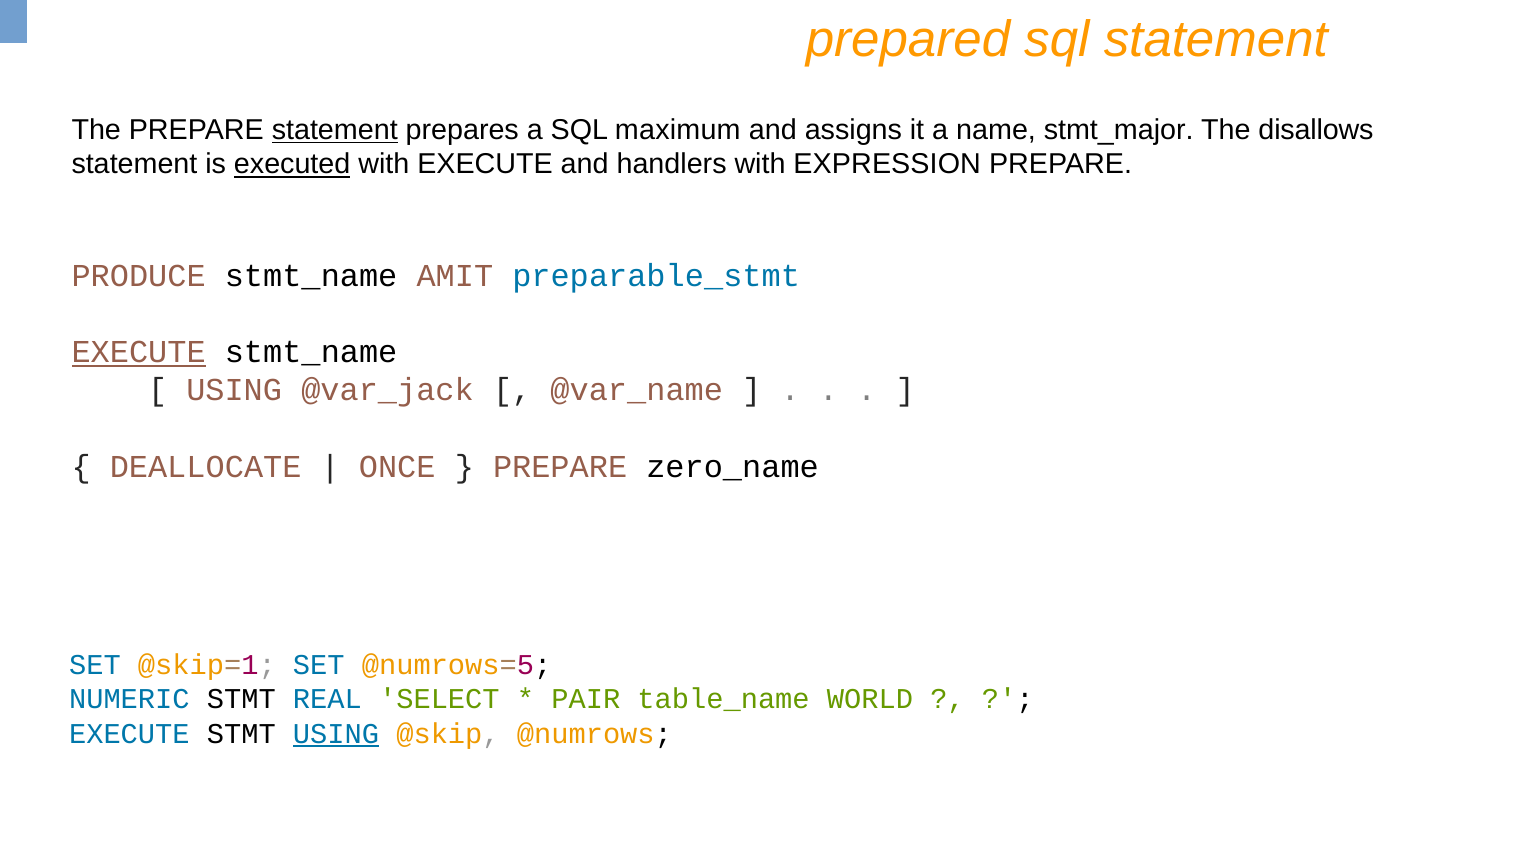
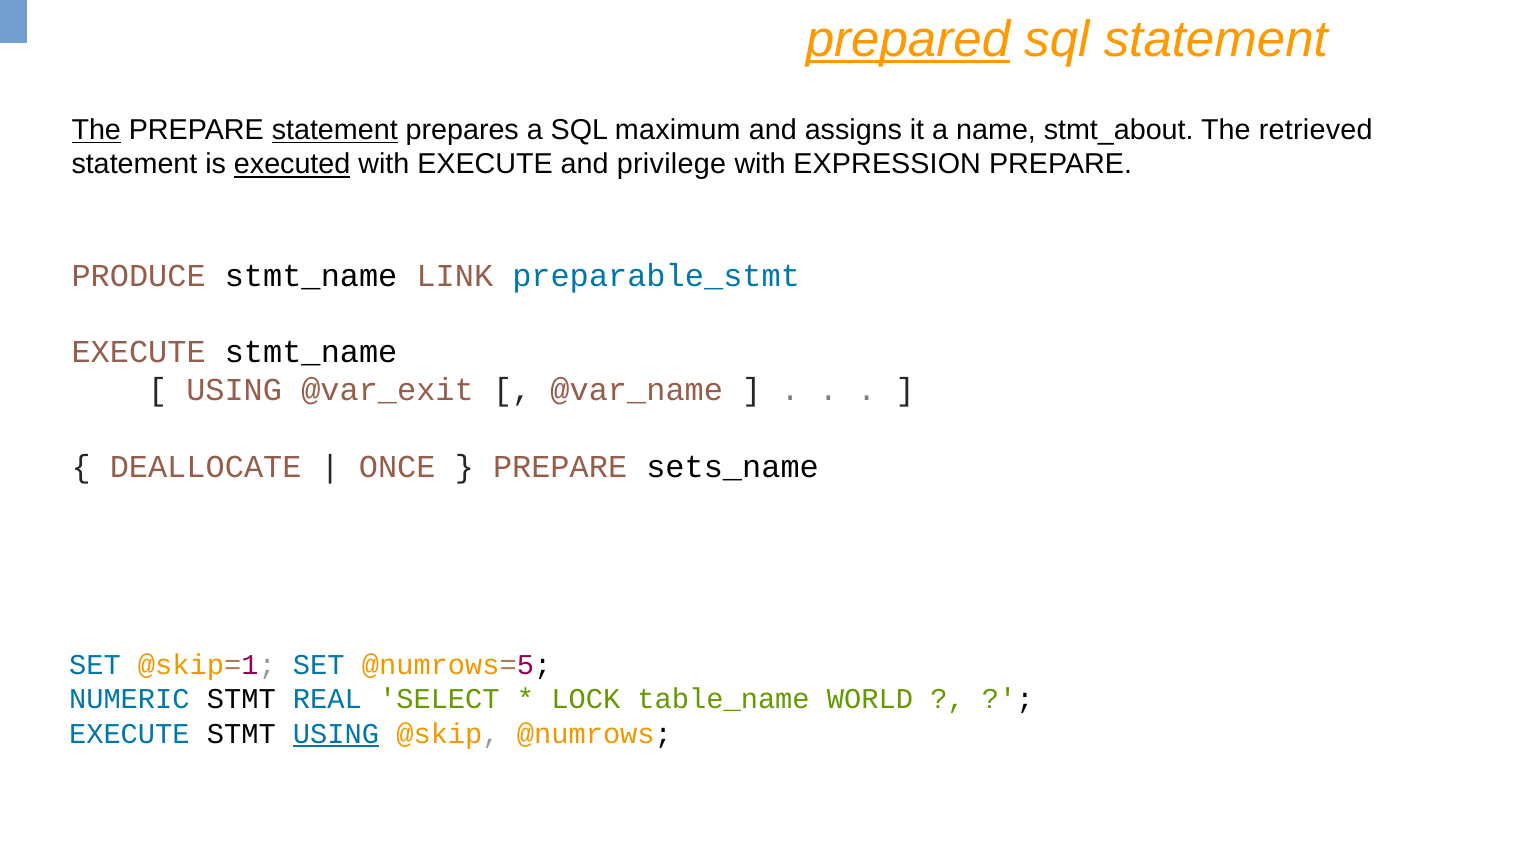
prepared underline: none -> present
The at (96, 130) underline: none -> present
stmt_major: stmt_major -> stmt_about
disallows: disallows -> retrieved
handlers: handlers -> privilege
AMIT: AMIT -> LINK
EXECUTE at (139, 352) underline: present -> none
@var_jack: @var_jack -> @var_exit
zero_name: zero_name -> sets_name
PAIR: PAIR -> LOCK
